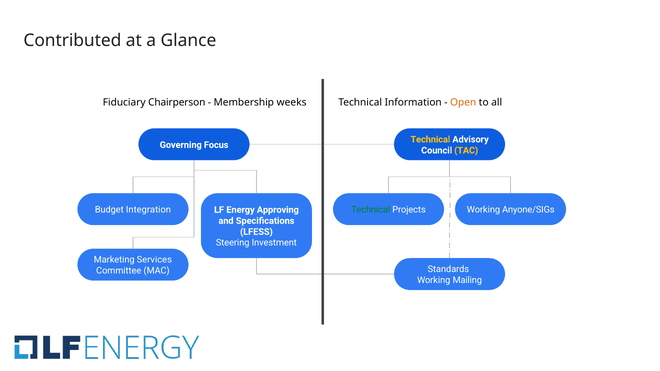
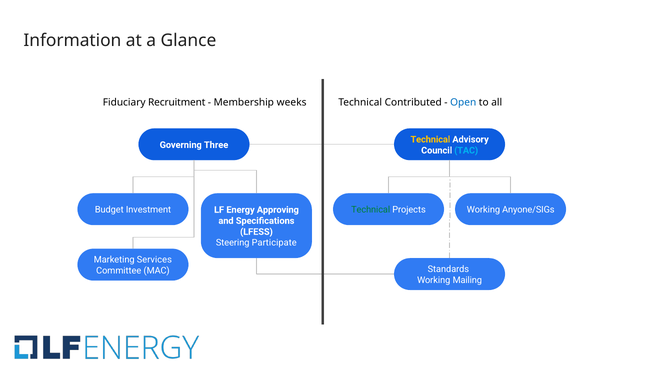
Contributed: Contributed -> Information
Chairperson: Chairperson -> Recruitment
Information: Information -> Contributed
Open colour: orange -> blue
Focus: Focus -> Three
TAC colour: yellow -> light blue
Integration: Integration -> Investment
Investment: Investment -> Participate
